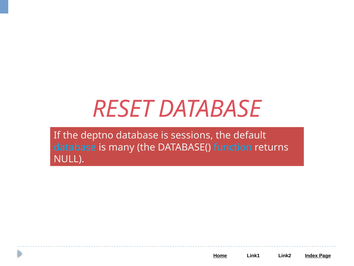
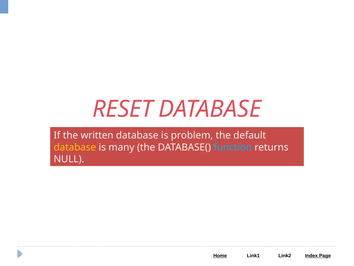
deptno: deptno -> written
sessions: sessions -> problem
database at (75, 147) colour: light blue -> yellow
